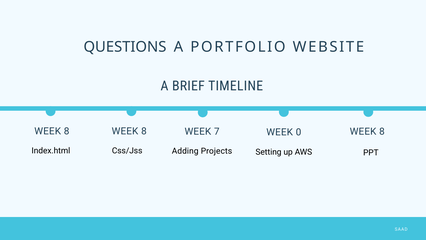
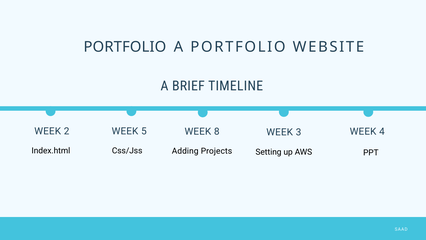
QUESTIONS at (125, 47): QUESTIONS -> PORTFOLIO
8 at (144, 131): 8 -> 5
8 at (67, 131): 8 -> 2
7: 7 -> 8
8 at (382, 131): 8 -> 4
0: 0 -> 3
